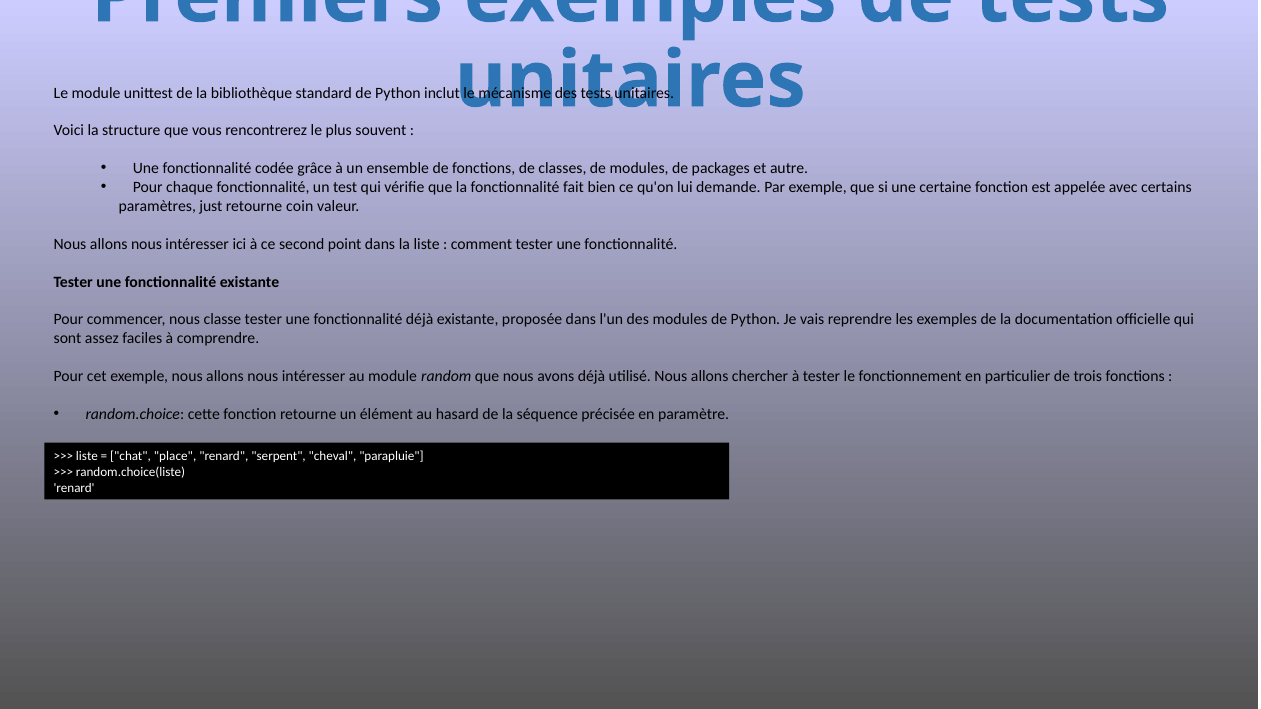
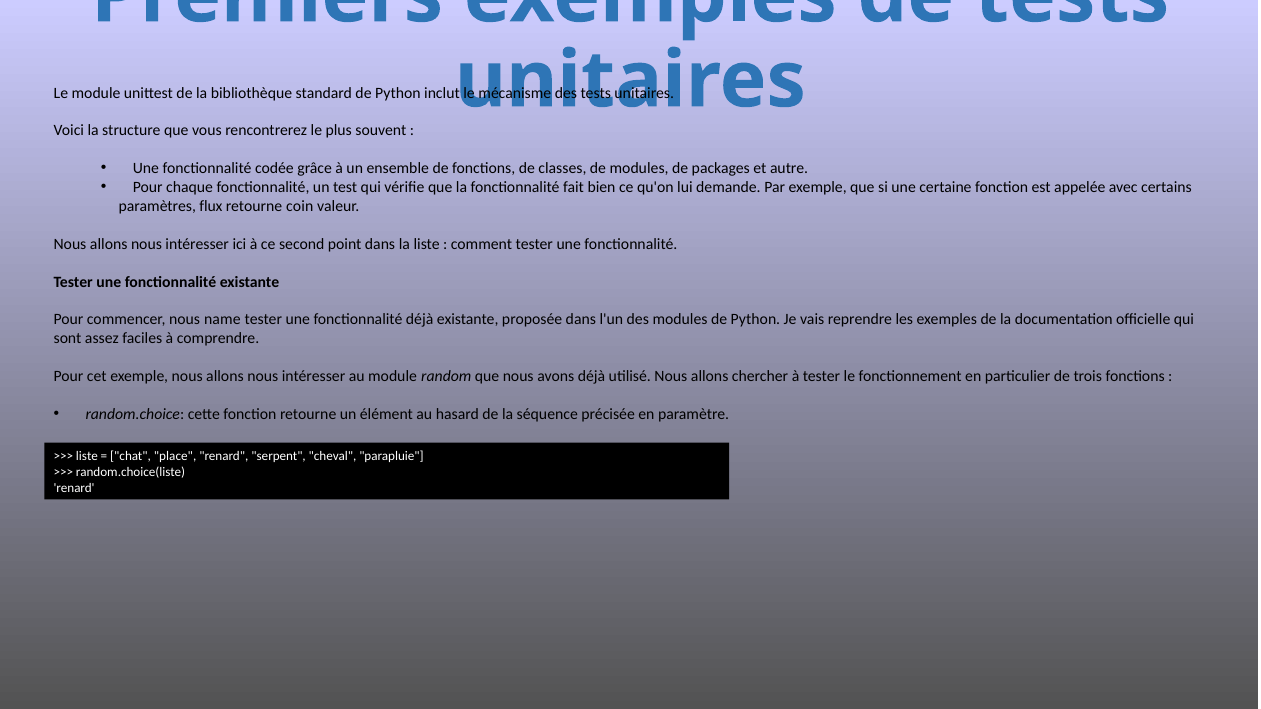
just: just -> flux
classe: classe -> name
